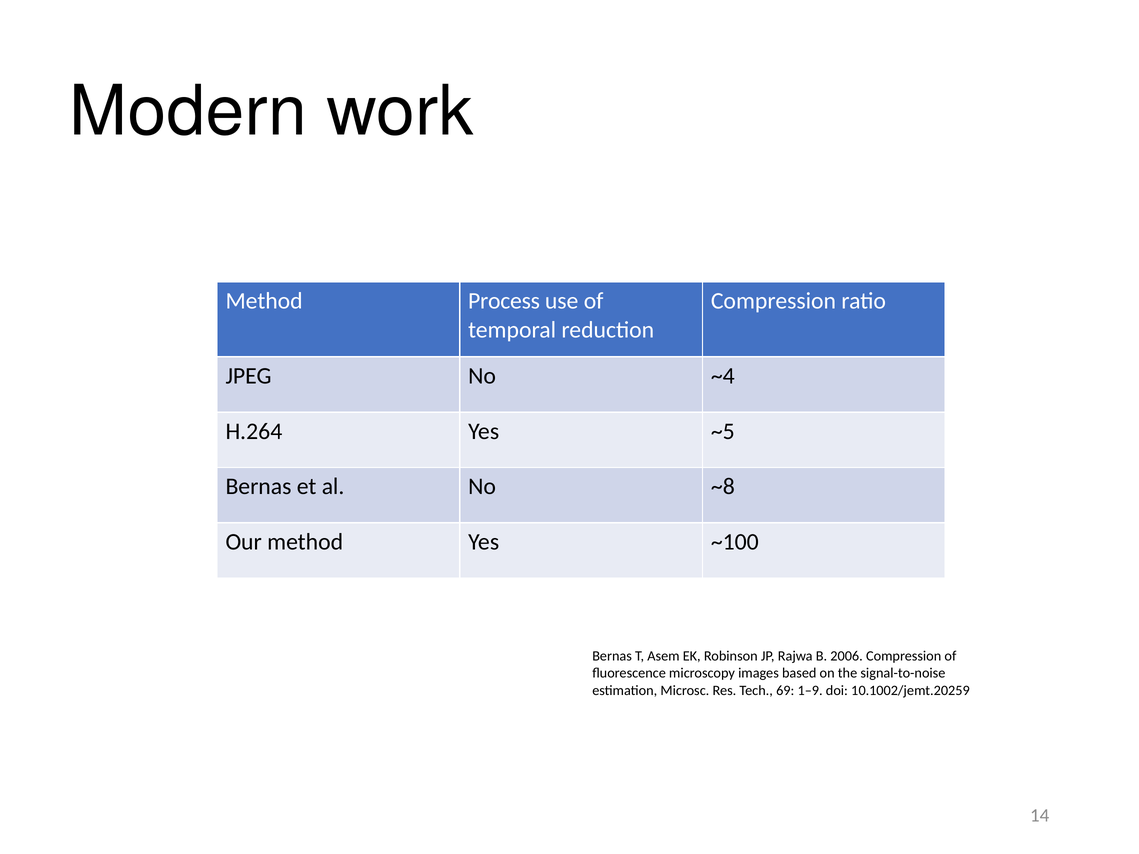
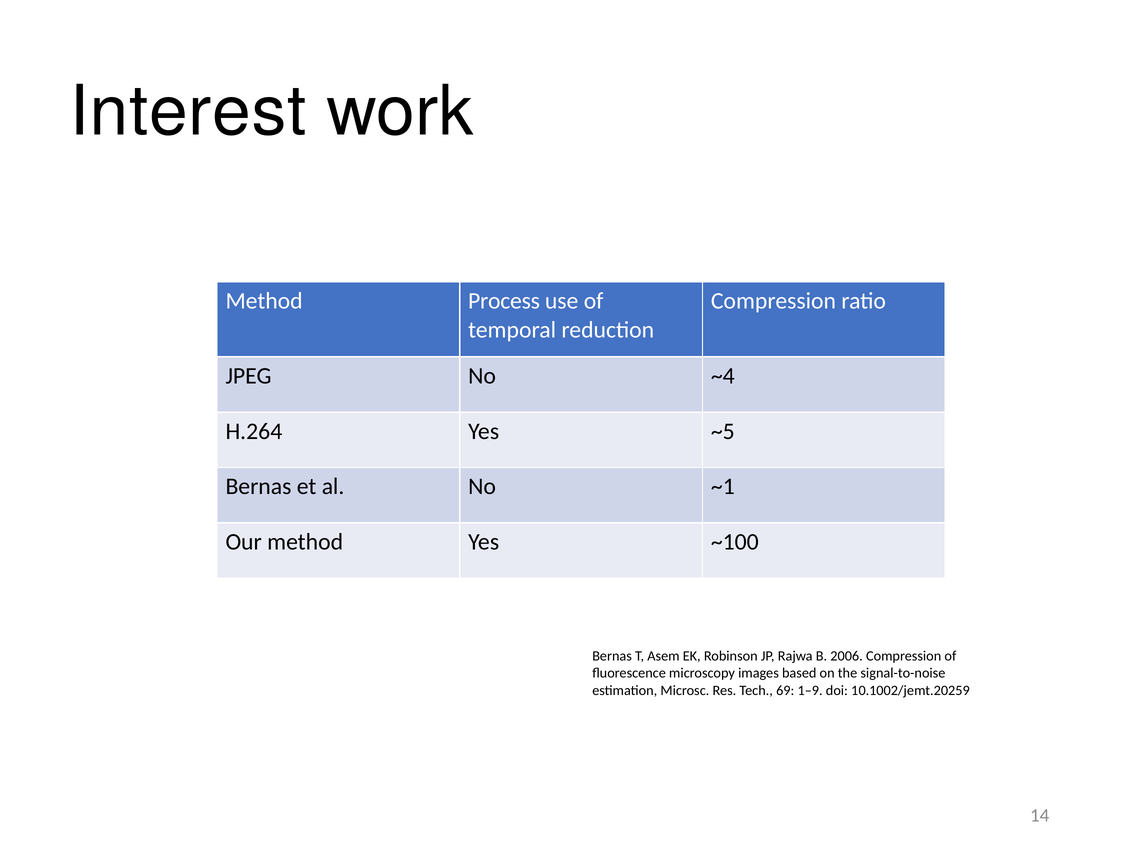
Modern: Modern -> Interest
~8: ~8 -> ~1
